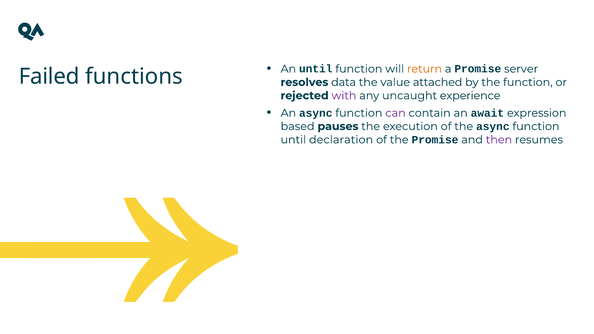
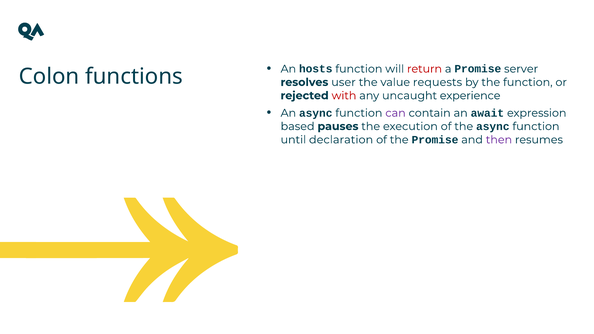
An until: until -> hosts
return colour: orange -> red
Failed: Failed -> Colon
data: data -> user
attached: attached -> requests
with colour: purple -> red
